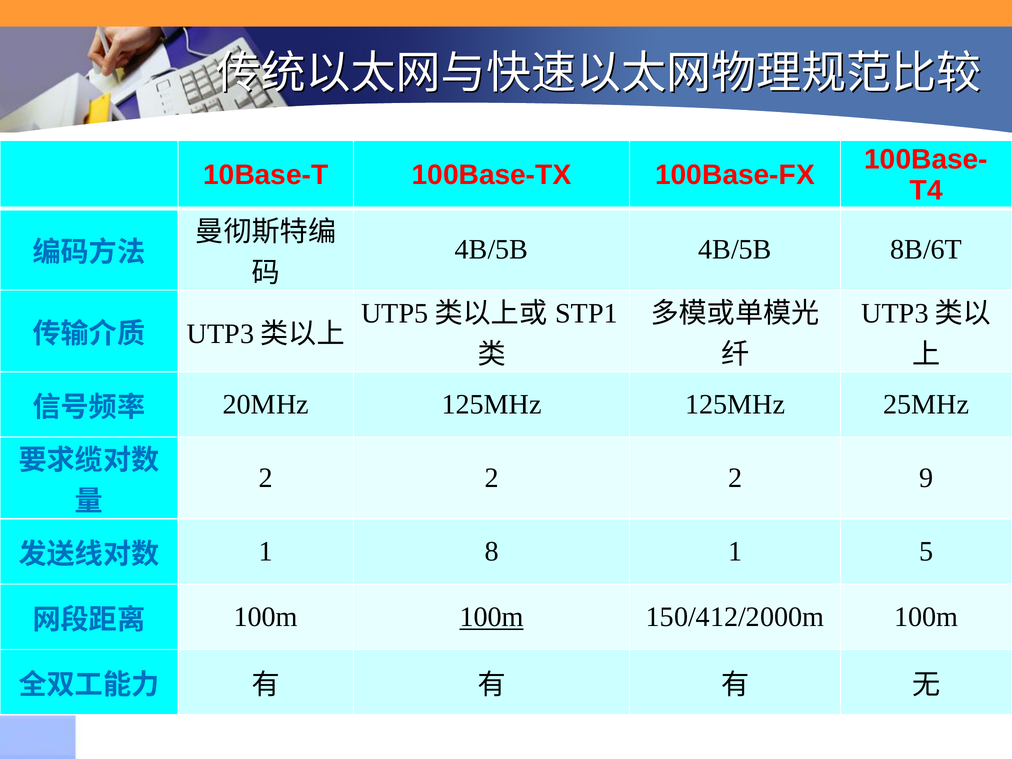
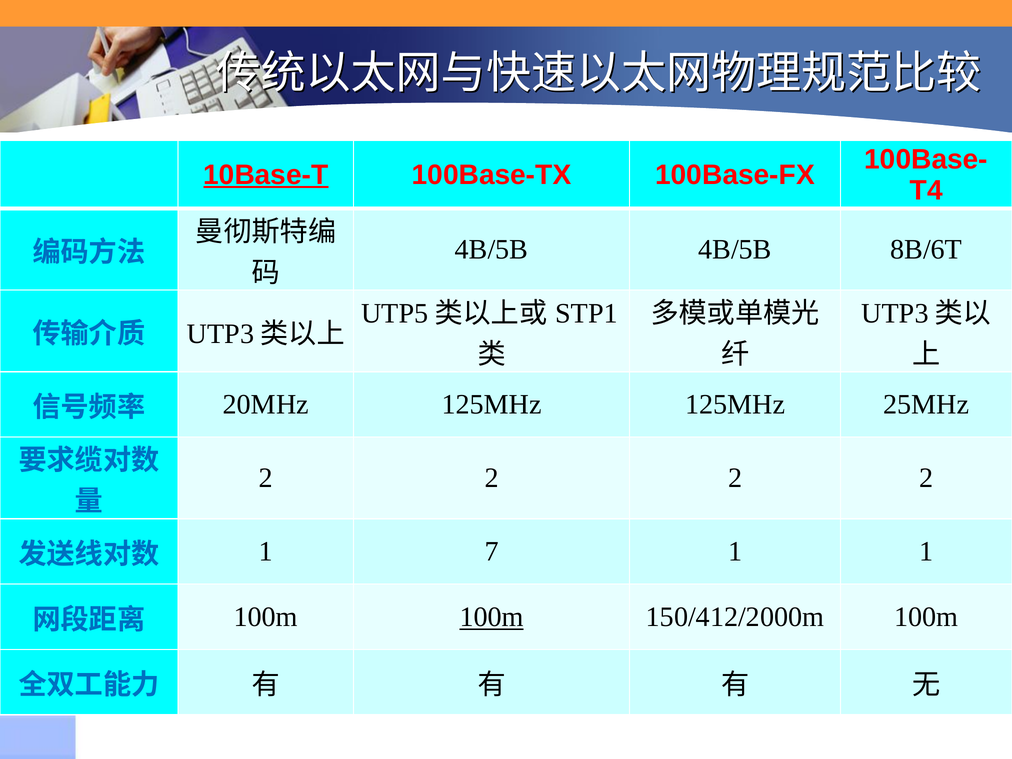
10Base-T underline: none -> present
2 2 2 9: 9 -> 2
8: 8 -> 7
1 5: 5 -> 1
